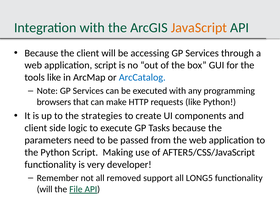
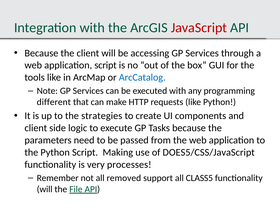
JavaScript colour: orange -> red
browsers: browsers -> different
AFTER5/CSS/JavaScript: AFTER5/CSS/JavaScript -> DOES5/CSS/JavaScript
developer: developer -> processes
LONG5: LONG5 -> CLASS5
